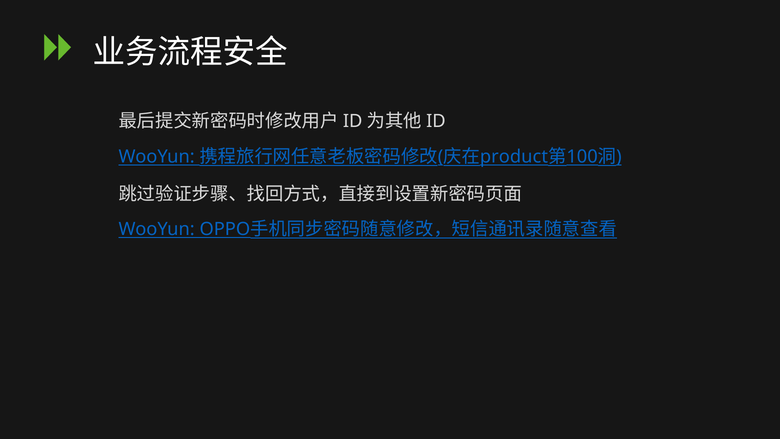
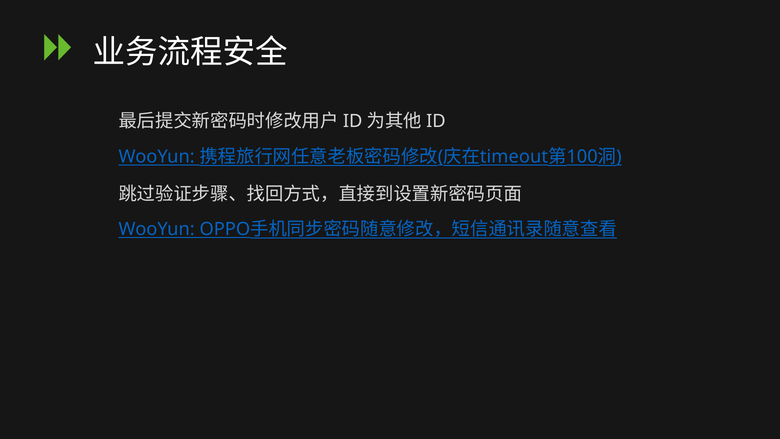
product: product -> timeout
